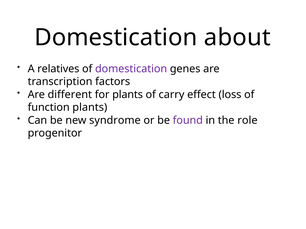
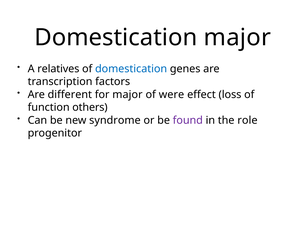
Domestication about: about -> major
domestication at (131, 69) colour: purple -> blue
for plants: plants -> major
carry: carry -> were
function plants: plants -> others
